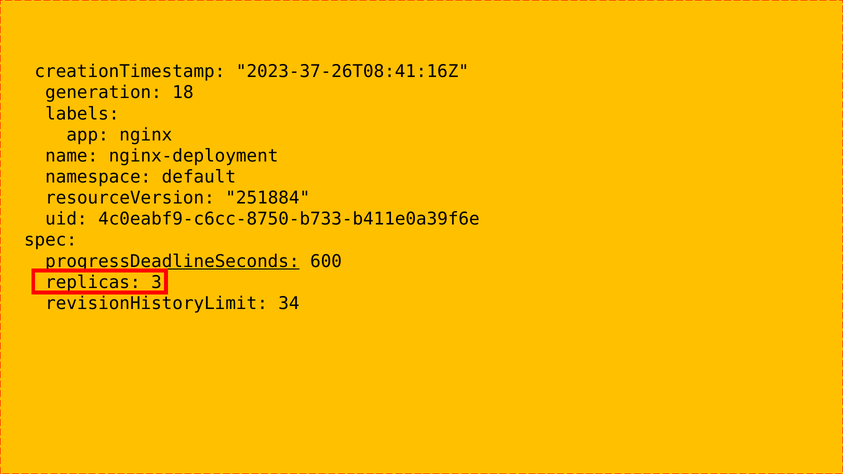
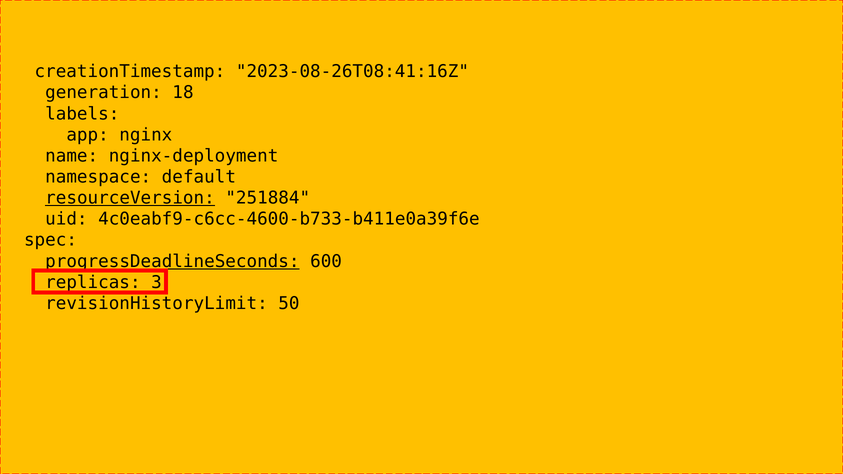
2023-37-26T08:41:16Z: 2023-37-26T08:41:16Z -> 2023-08-26T08:41:16Z
resourceVersion underline: none -> present
4c0eabf9-c6cc-8750-b733-b411e0a39f6e: 4c0eabf9-c6cc-8750-b733-b411e0a39f6e -> 4c0eabf9-c6cc-4600-b733-b411e0a39f6e
34: 34 -> 50
